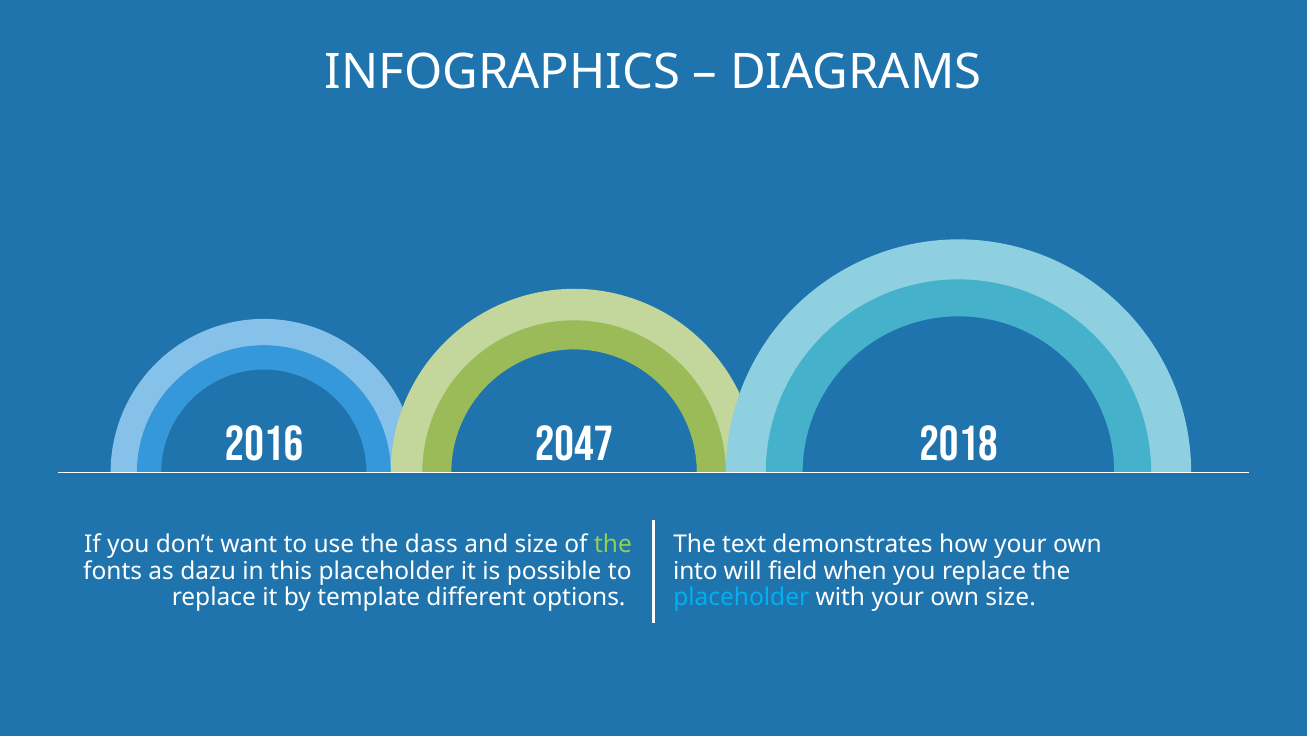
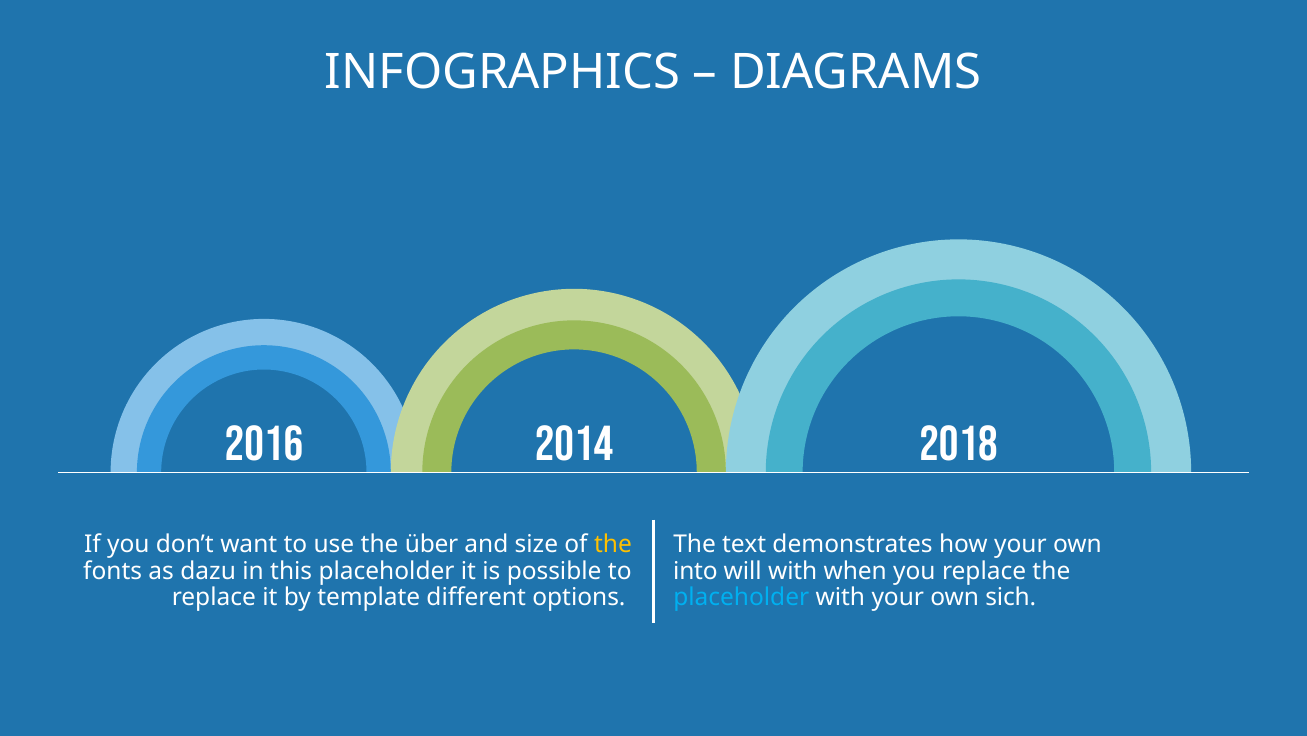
2047: 2047 -> 2014
dass: dass -> über
the at (613, 544) colour: light green -> yellow
will field: field -> with
own size: size -> sich
